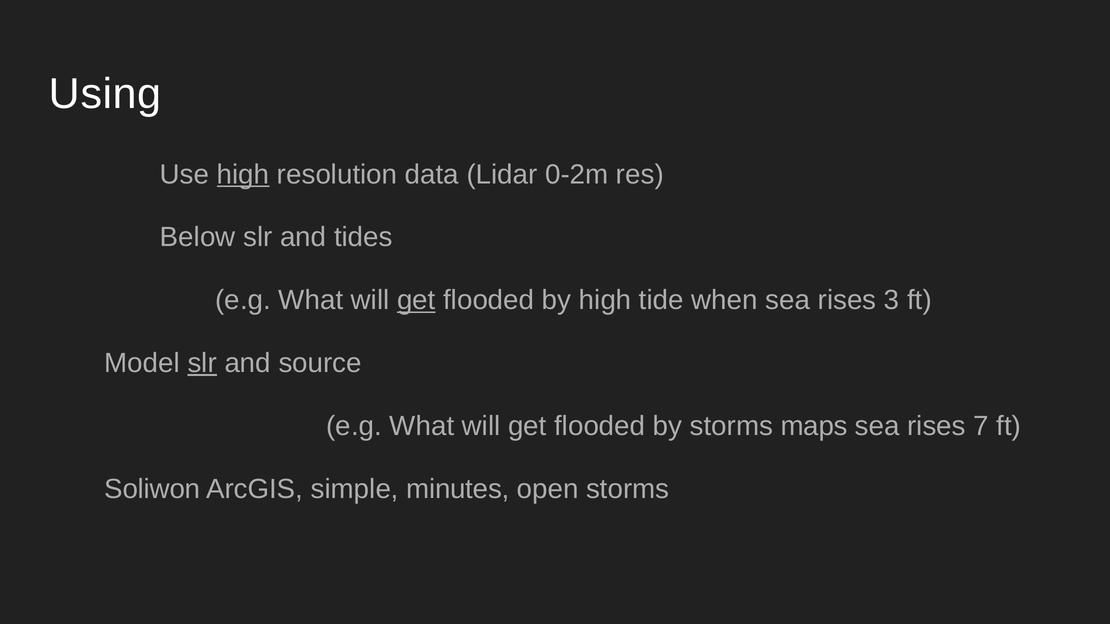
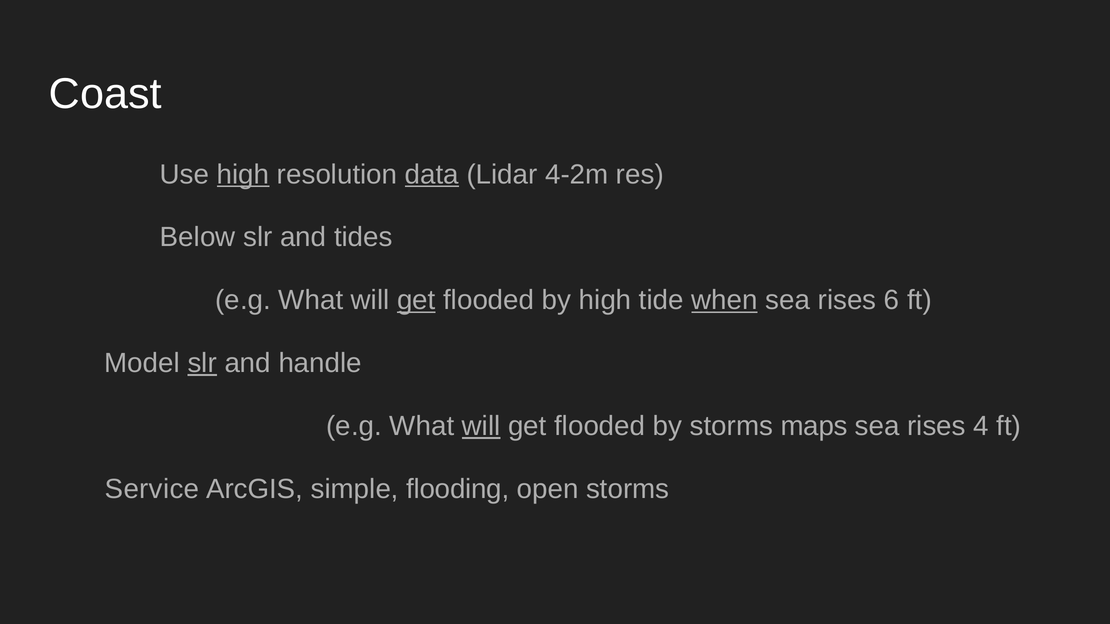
Using: Using -> Coast
data underline: none -> present
0-2m: 0-2m -> 4-2m
when underline: none -> present
3: 3 -> 6
source: source -> handle
will at (481, 426) underline: none -> present
7: 7 -> 4
Soliwon: Soliwon -> Service
minutes: minutes -> flooding
